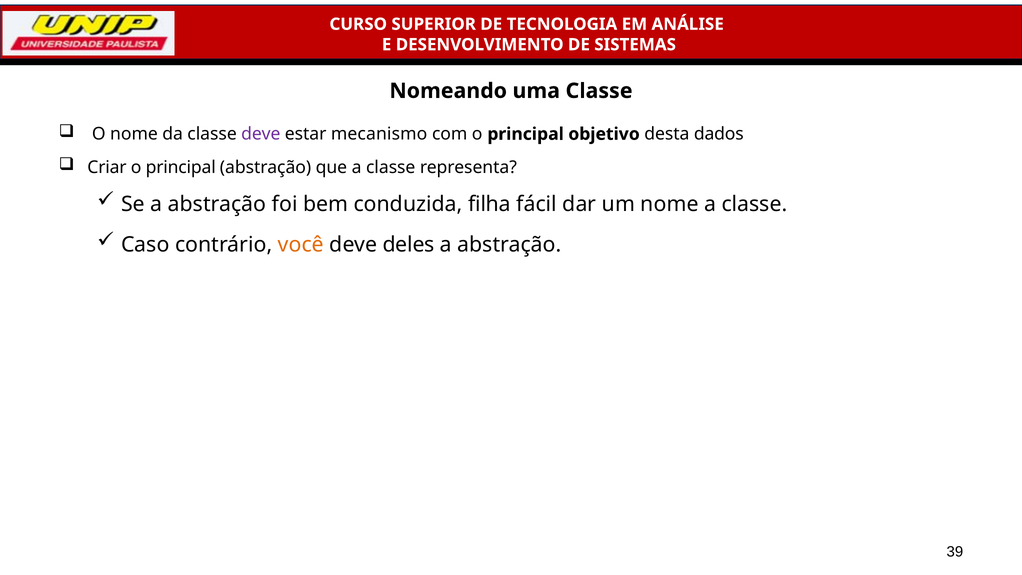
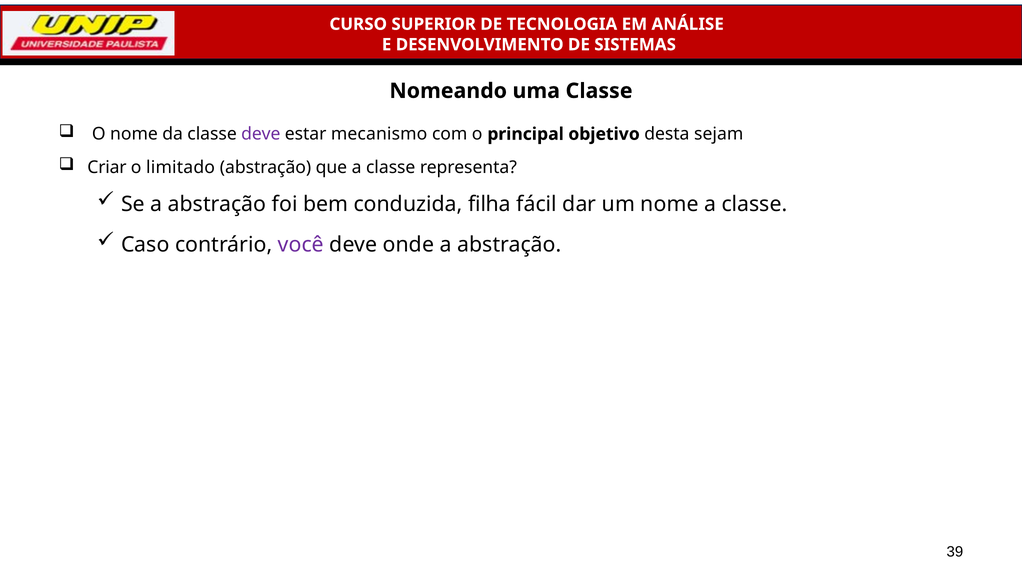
dados: dados -> sejam
principal at (181, 167): principal -> limitado
você colour: orange -> purple
deles: deles -> onde
